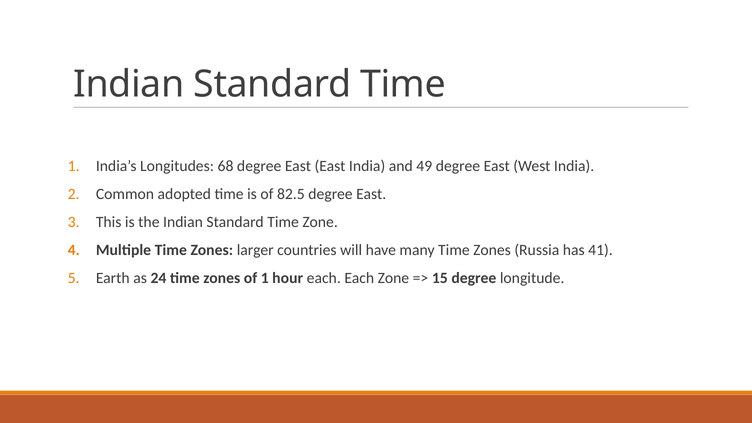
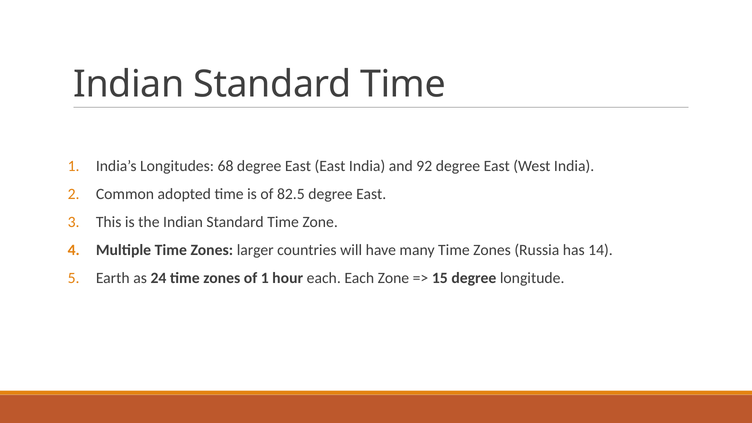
49: 49 -> 92
41: 41 -> 14
